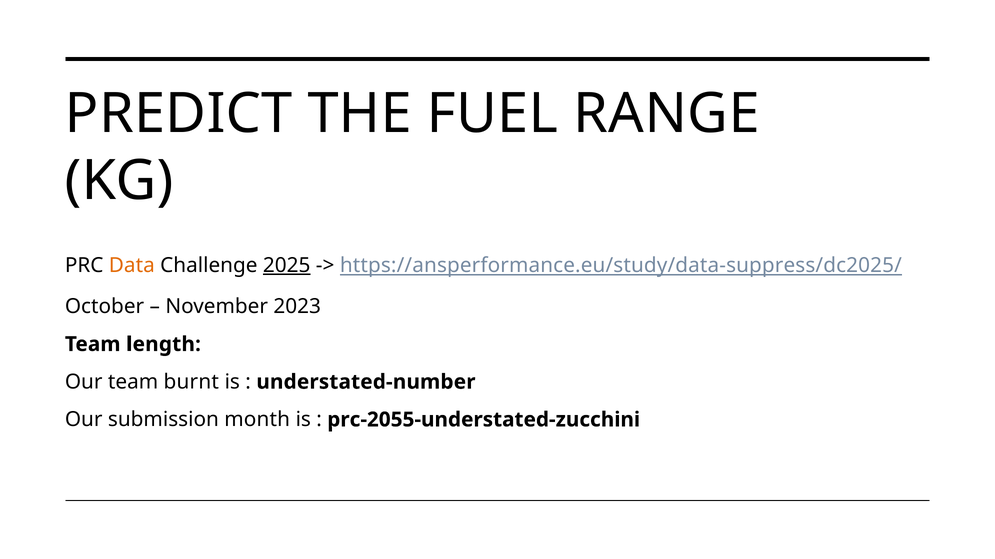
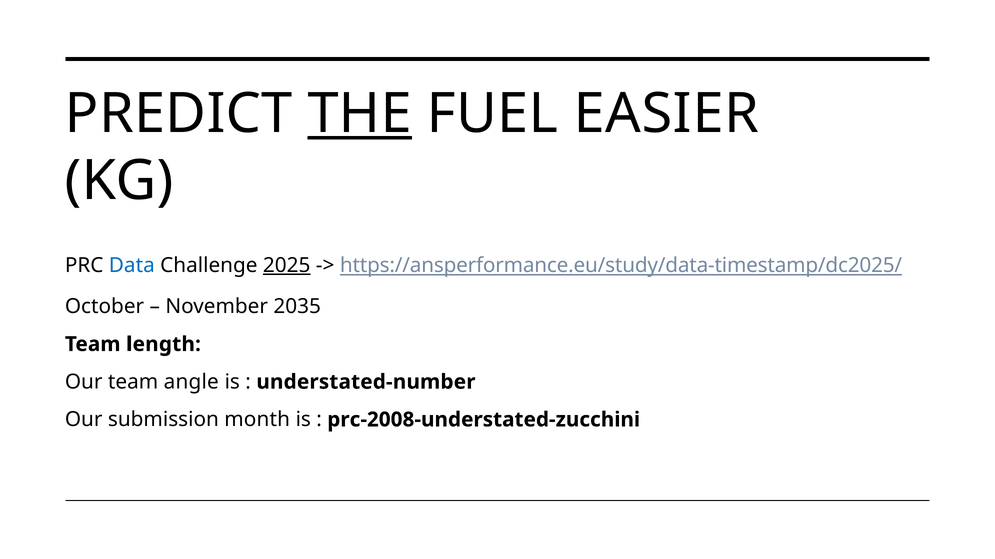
THE underline: none -> present
RANGE: RANGE -> EASIER
Data colour: orange -> blue
https://ansperformance.eu/study/data-suppress/dc2025/: https://ansperformance.eu/study/data-suppress/dc2025/ -> https://ansperformance.eu/study/data-timestamp/dc2025/
2023: 2023 -> 2035
burnt: burnt -> angle
prc-2055-understated-zucchini: prc-2055-understated-zucchini -> prc-2008-understated-zucchini
